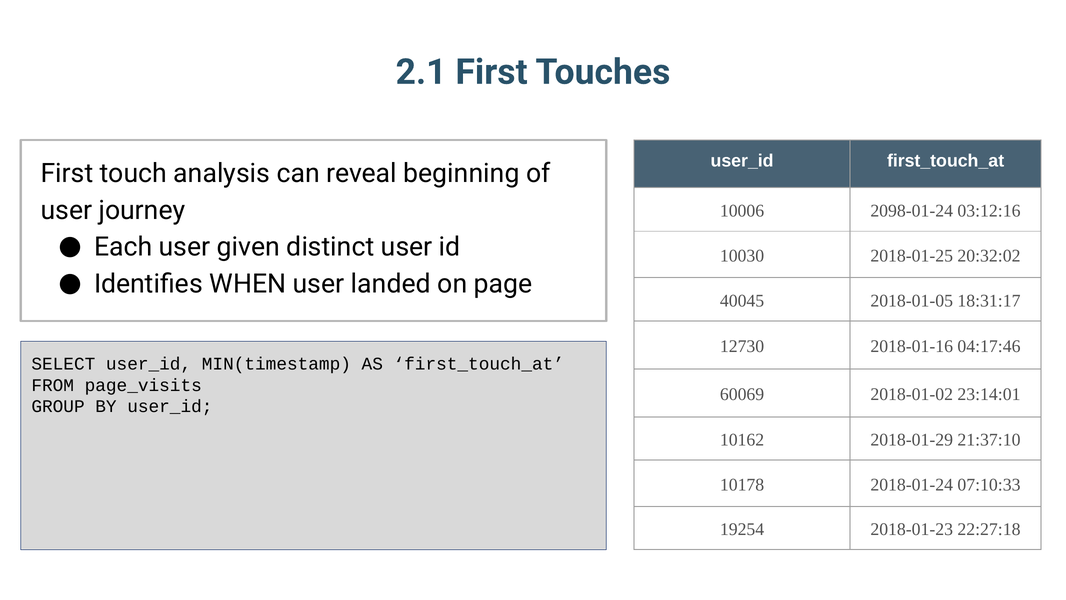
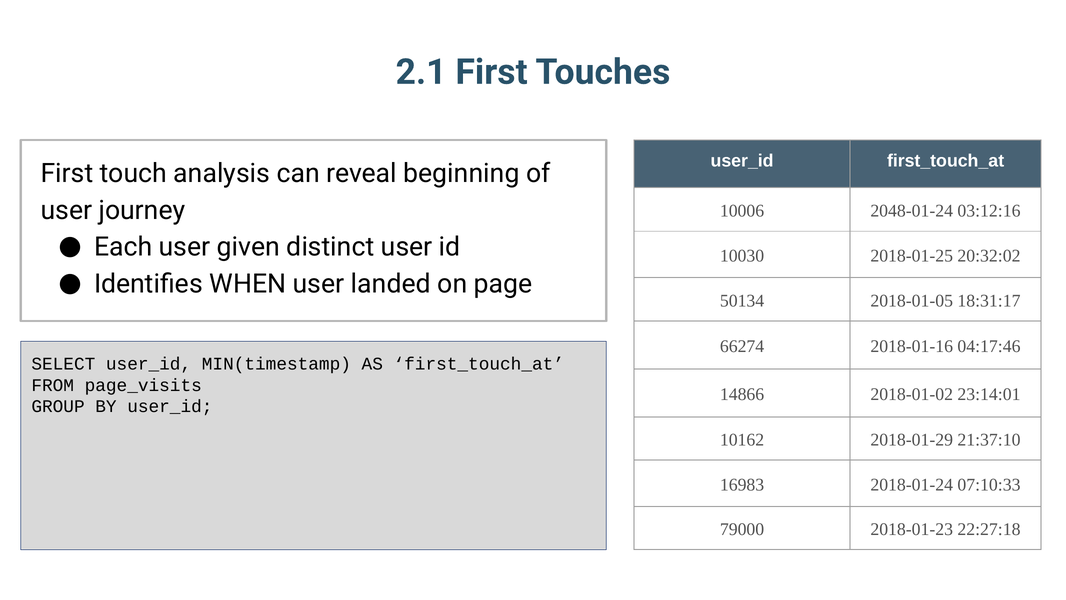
2098-01-24: 2098-01-24 -> 2048-01-24
40045: 40045 -> 50134
12730: 12730 -> 66274
60069: 60069 -> 14866
10178: 10178 -> 16983
19254: 19254 -> 79000
